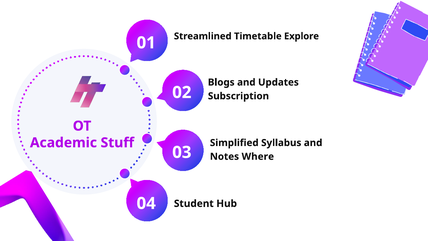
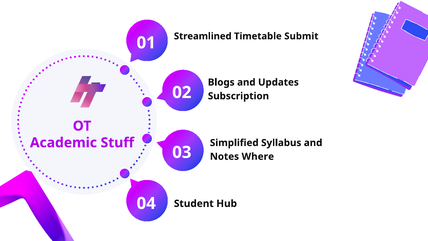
Explore: Explore -> Submit
